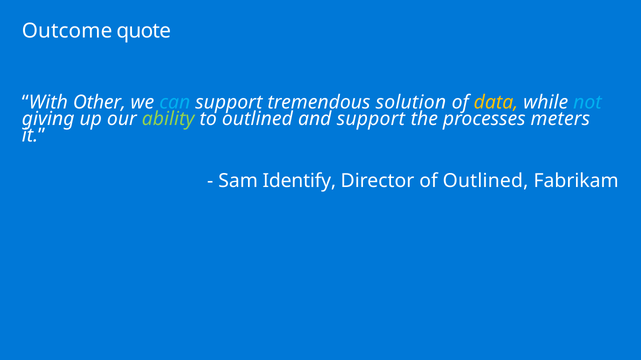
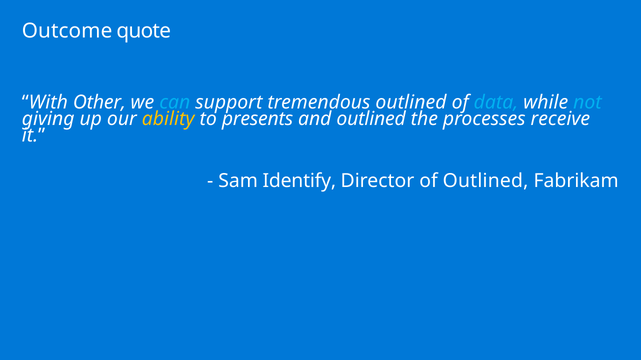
tremendous solution: solution -> outlined
data colour: yellow -> light blue
ability colour: light green -> yellow
to outlined: outlined -> presents
and support: support -> outlined
meters: meters -> receive
